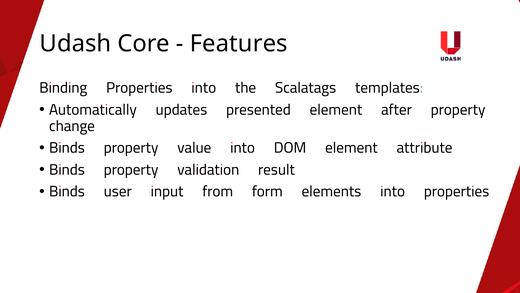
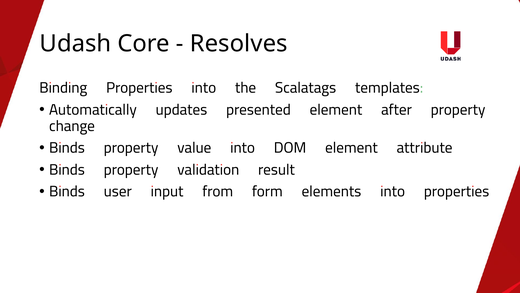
Features: Features -> Resolves
